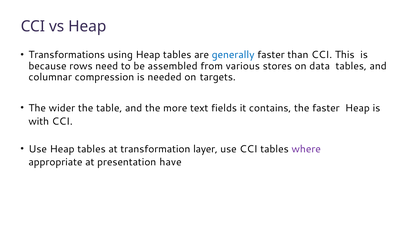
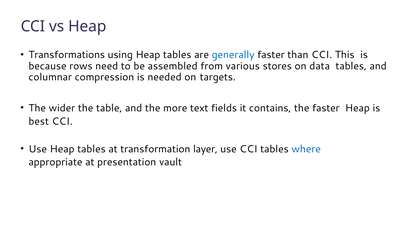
with: with -> best
where colour: purple -> blue
have: have -> vault
